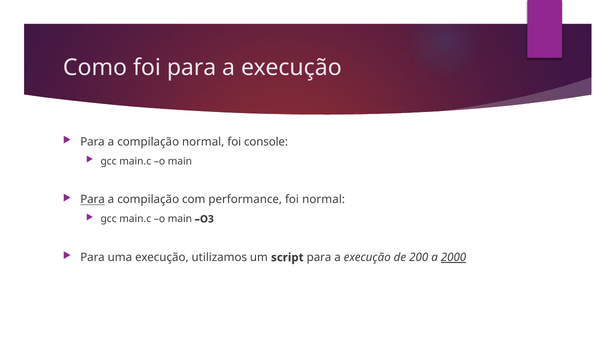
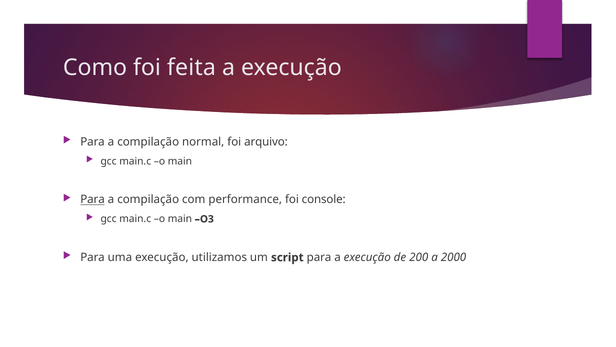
foi para: para -> feita
console: console -> arquivo
foi normal: normal -> console
2000 underline: present -> none
